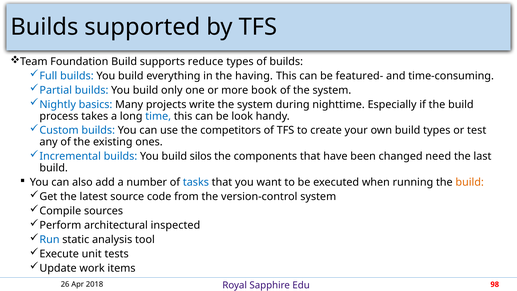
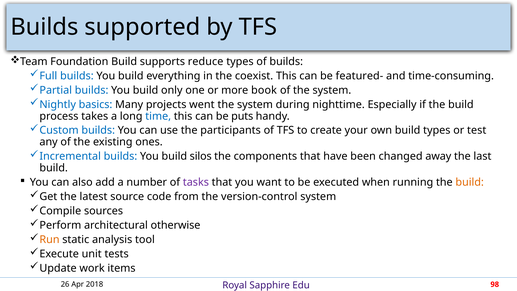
having: having -> coexist
write: write -> went
look: look -> puts
competitors: competitors -> participants
need: need -> away
tasks colour: blue -> purple
inspected: inspected -> otherwise
Run colour: blue -> orange
